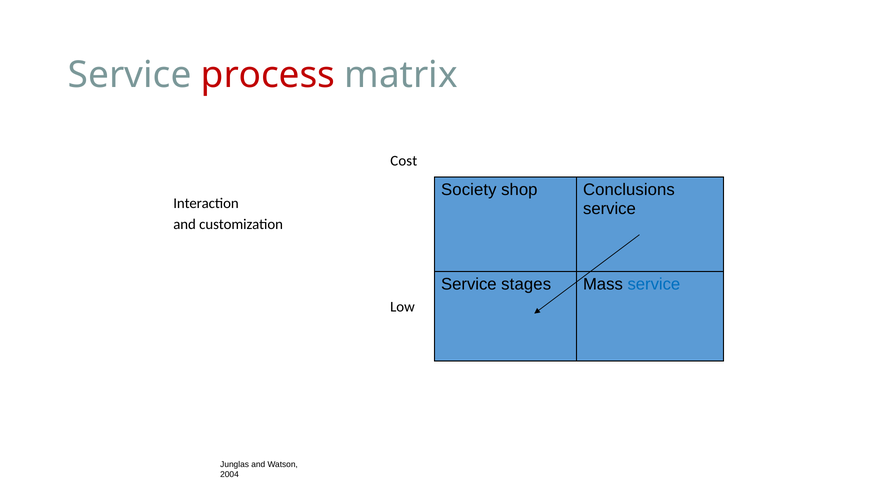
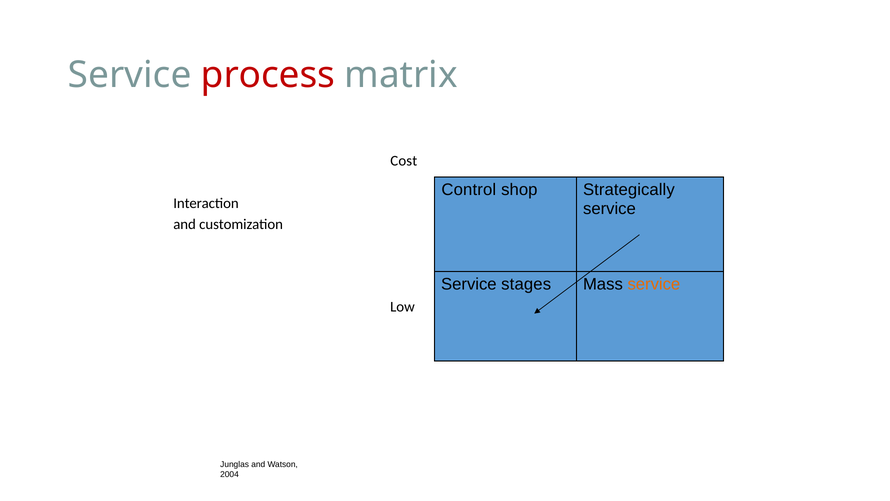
Society: Society -> Control
Conclusions: Conclusions -> Strategically
service at (654, 284) colour: blue -> orange
